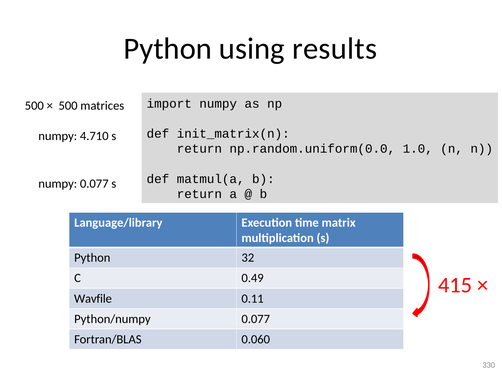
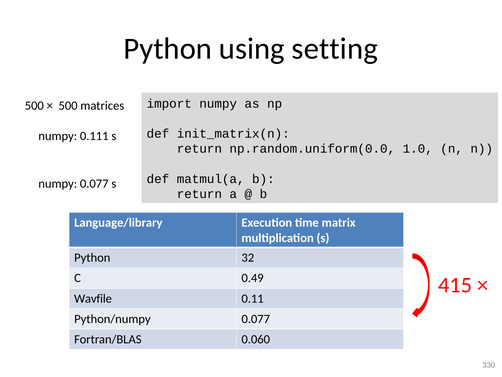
results: results -> setting
4.710: 4.710 -> 0.111
